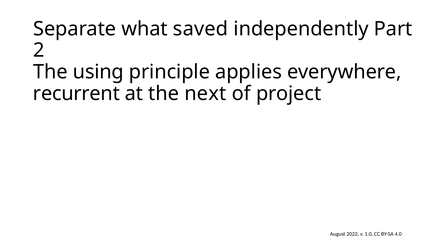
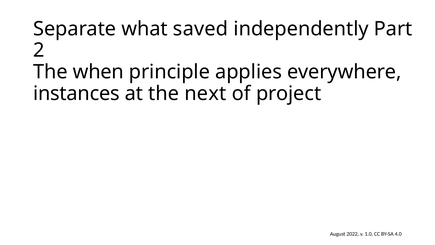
using: using -> when
recurrent: recurrent -> instances
